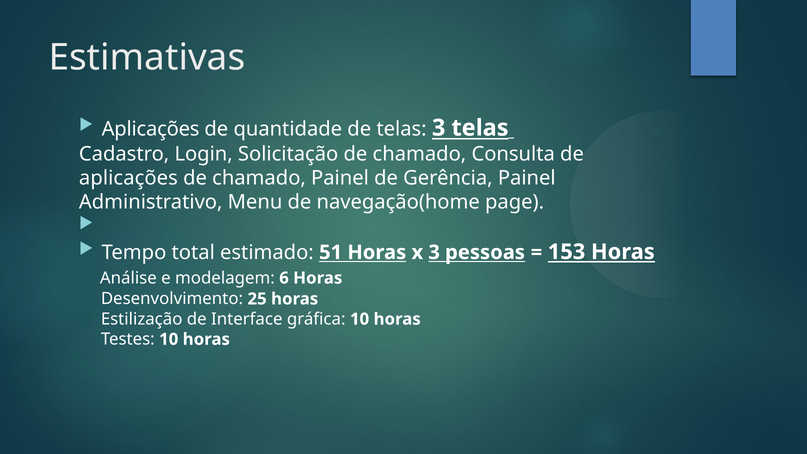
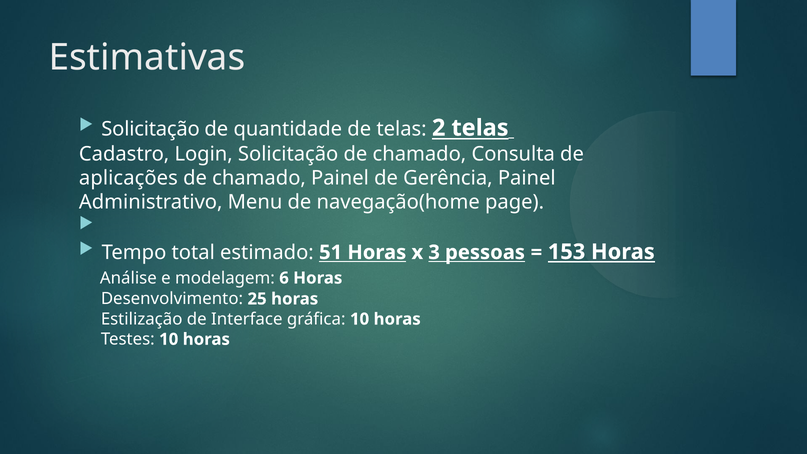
Aplicações at (151, 129): Aplicações -> Solicitação
telas 3: 3 -> 2
